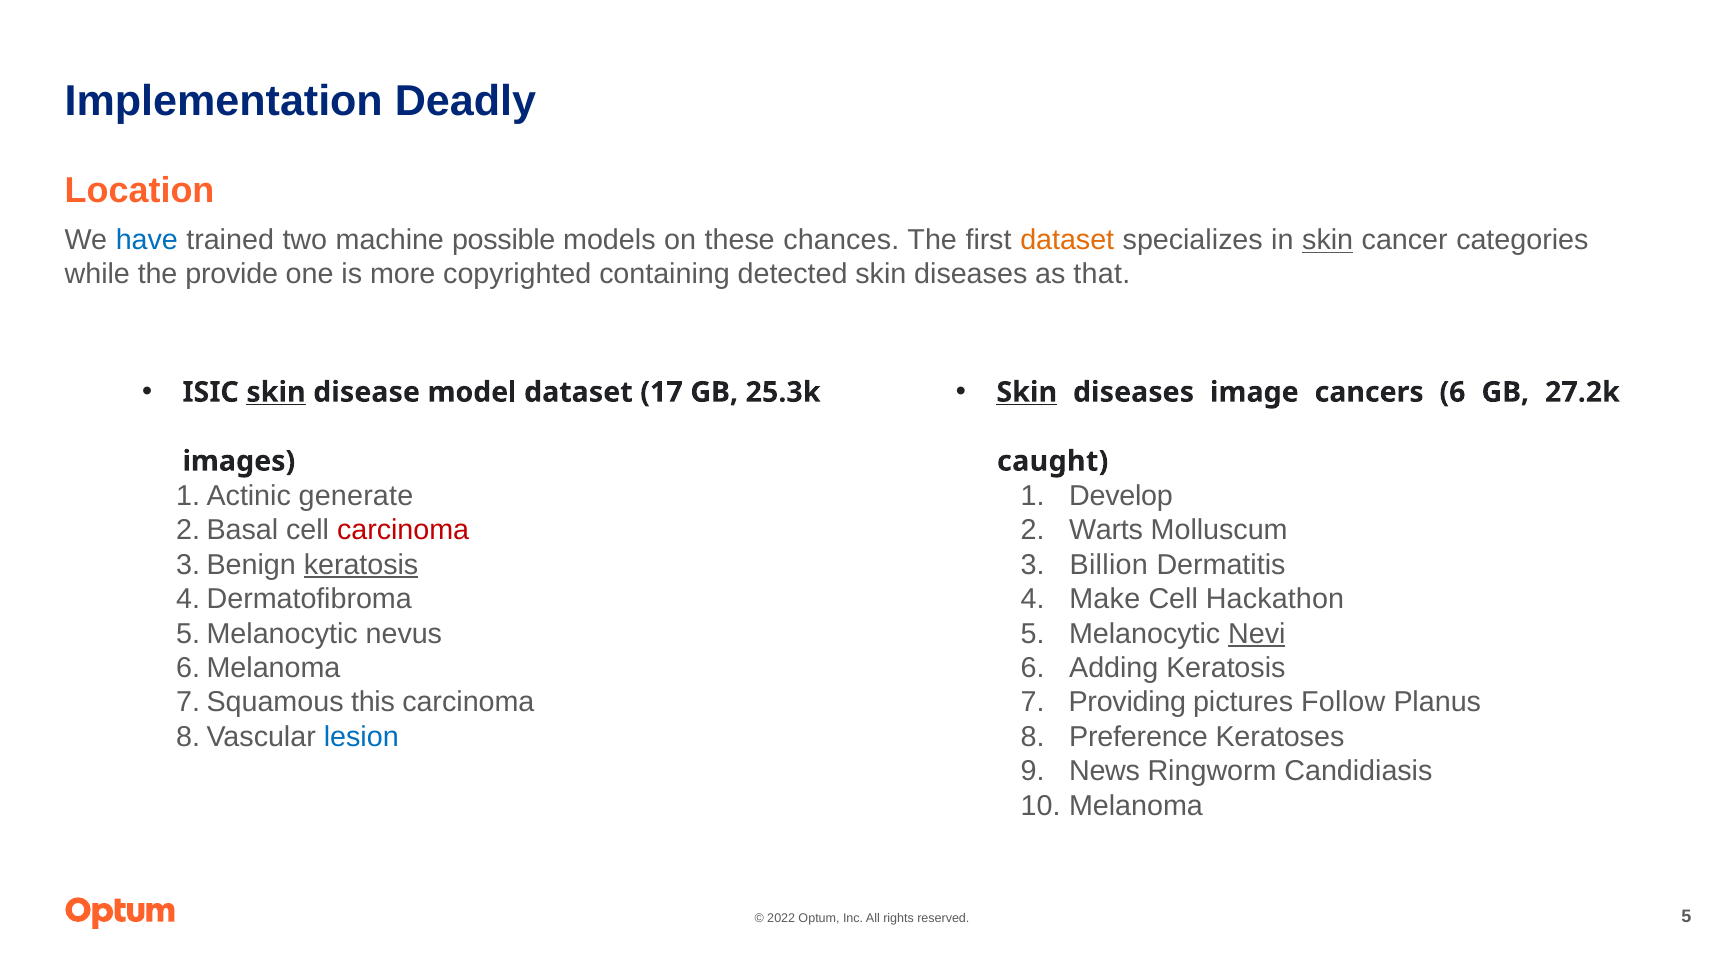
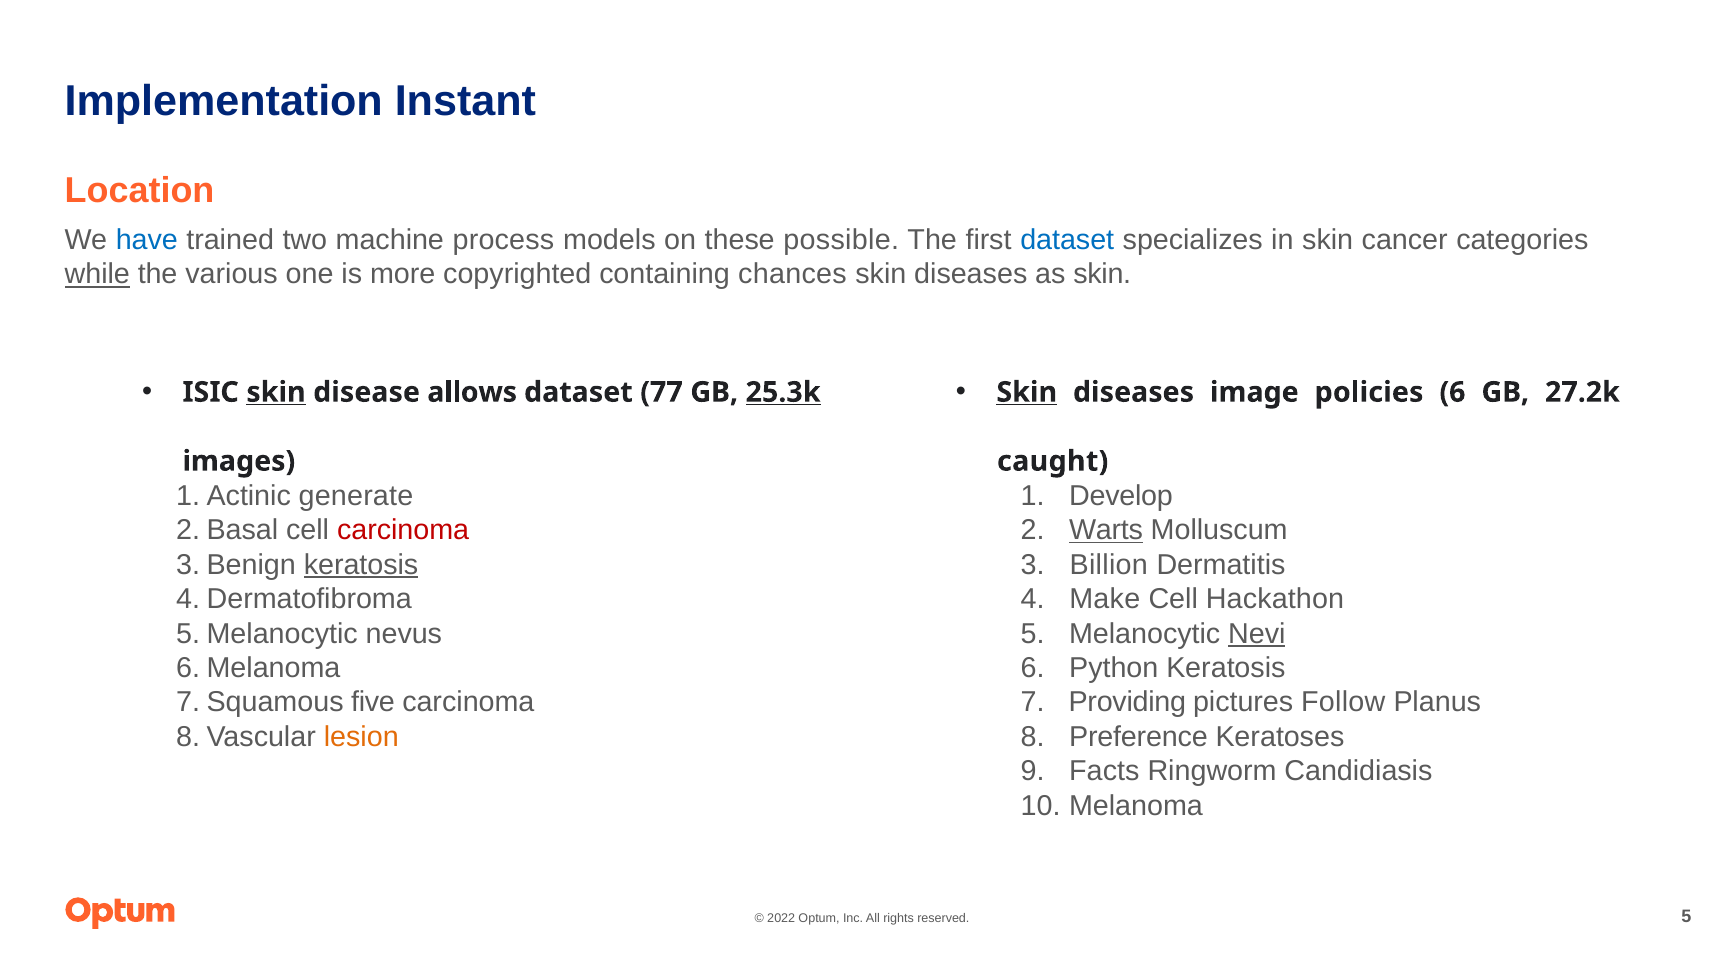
Deadly: Deadly -> Instant
possible: possible -> process
chances: chances -> possible
dataset at (1067, 240) colour: orange -> blue
skin at (1328, 240) underline: present -> none
while underline: none -> present
provide: provide -> various
detected: detected -> chances
as that: that -> skin
model: model -> allows
17: 17 -> 77
25.3k underline: none -> present
cancers: cancers -> policies
Warts underline: none -> present
Adding: Adding -> Python
this: this -> five
lesion colour: blue -> orange
News: News -> Facts
